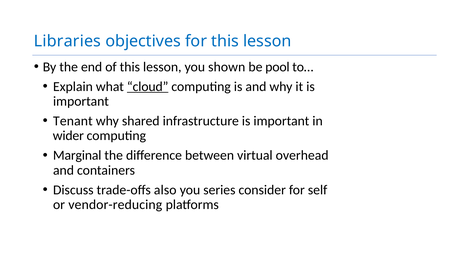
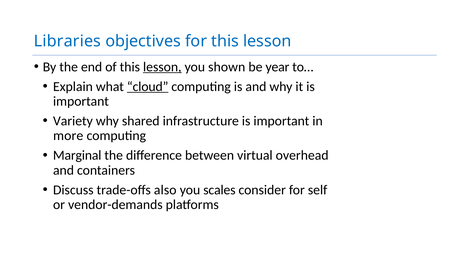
lesson at (162, 67) underline: none -> present
pool: pool -> year
Tenant: Tenant -> Variety
wider: wider -> more
series: series -> scales
vendor-reducing: vendor-reducing -> vendor-demands
